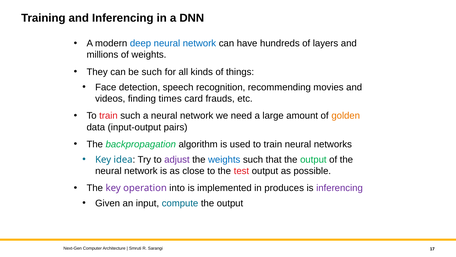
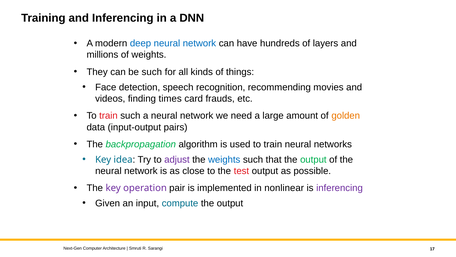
into: into -> pair
produces: produces -> nonlinear
